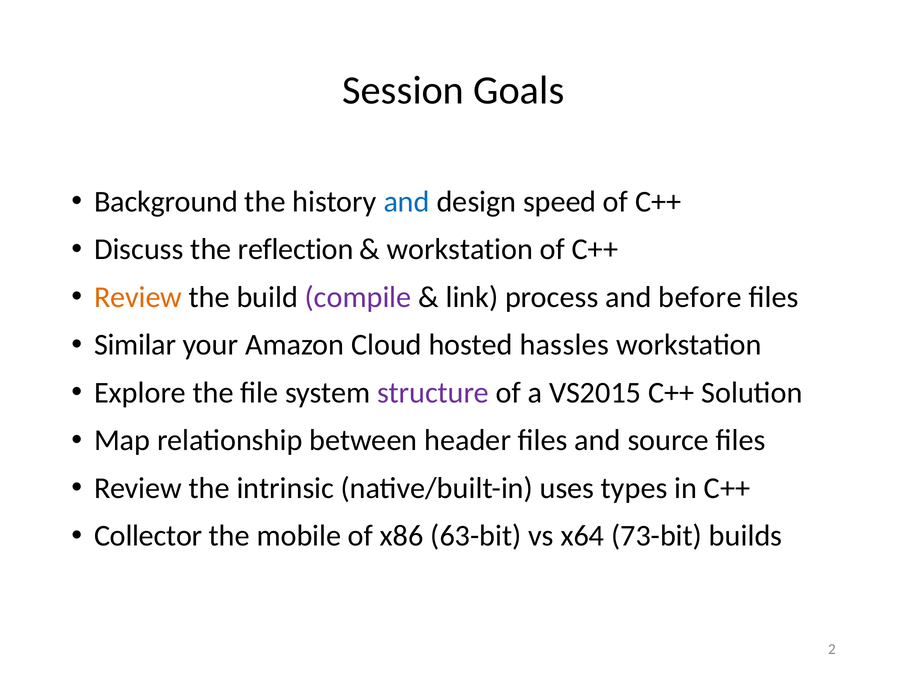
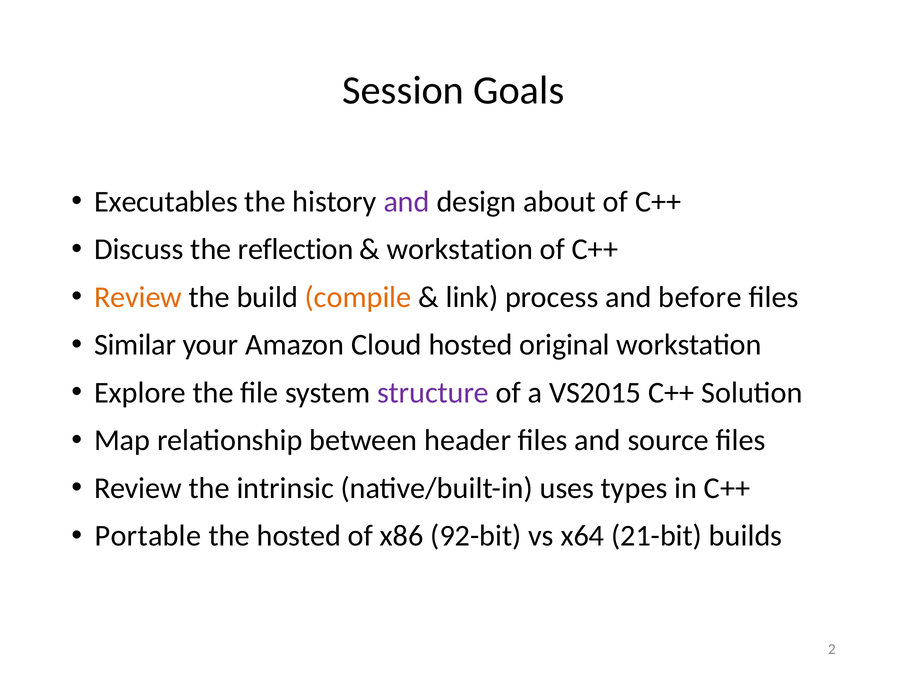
Background: Background -> Executables
and at (407, 202) colour: blue -> purple
speed: speed -> about
compile colour: purple -> orange
hassles: hassles -> original
Collector: Collector -> Portable
the mobile: mobile -> hosted
63-bit: 63-bit -> 92-bit
73-bit: 73-bit -> 21-bit
